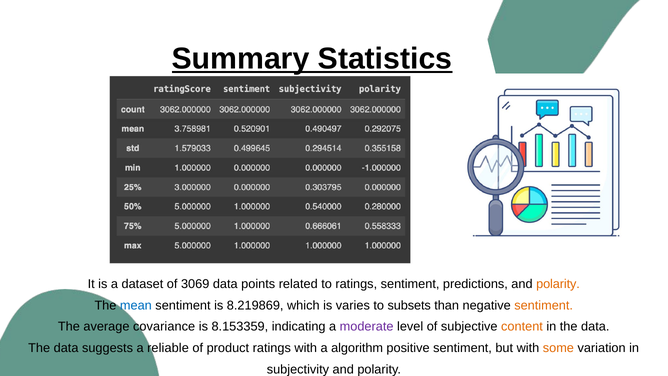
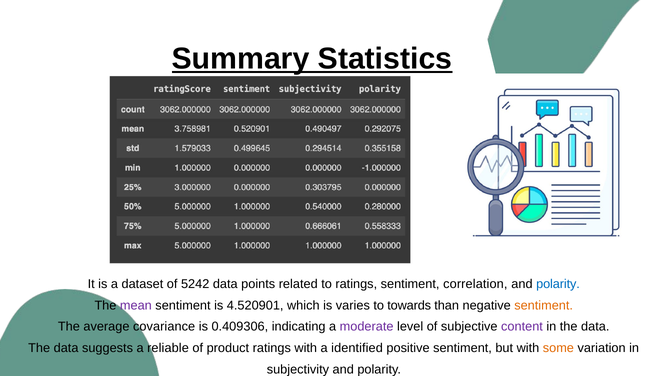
3069: 3069 -> 5242
predictions: predictions -> correlation
polarity at (558, 284) colour: orange -> blue
mean colour: blue -> purple
8.219869: 8.219869 -> 4.520901
subsets: subsets -> towards
8.153359: 8.153359 -> 0.409306
content colour: orange -> purple
algorithm: algorithm -> identified
